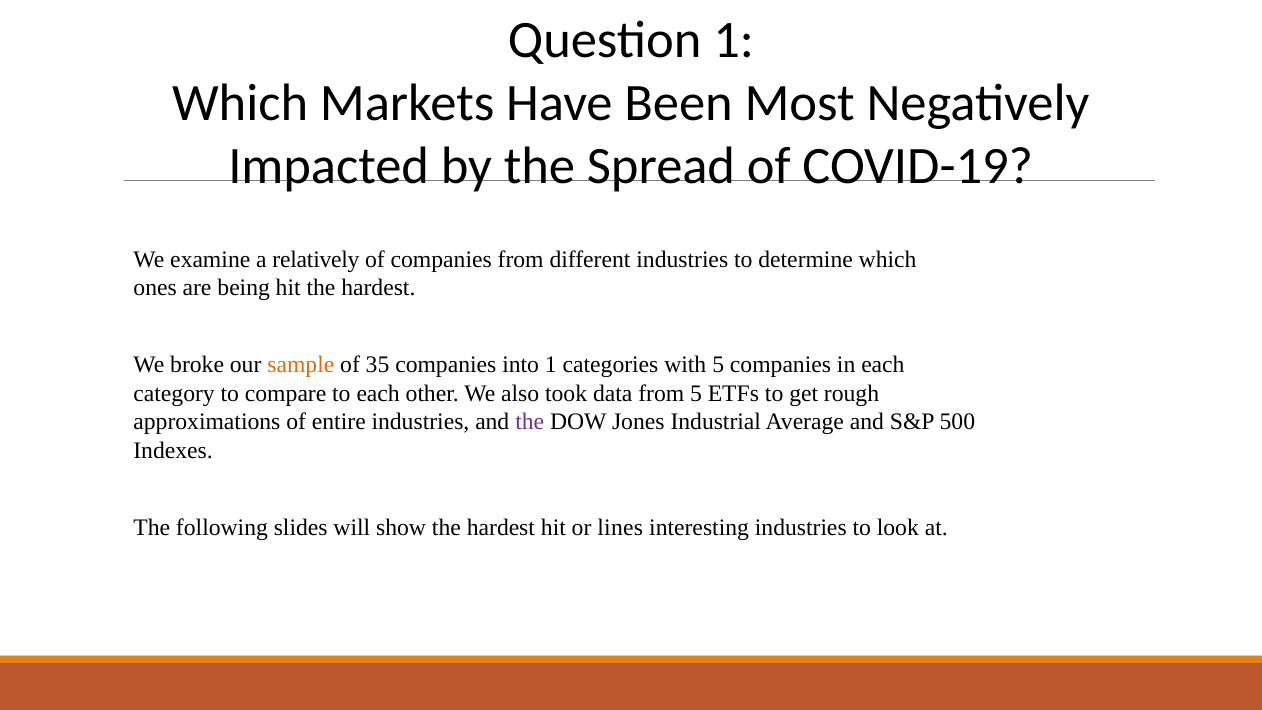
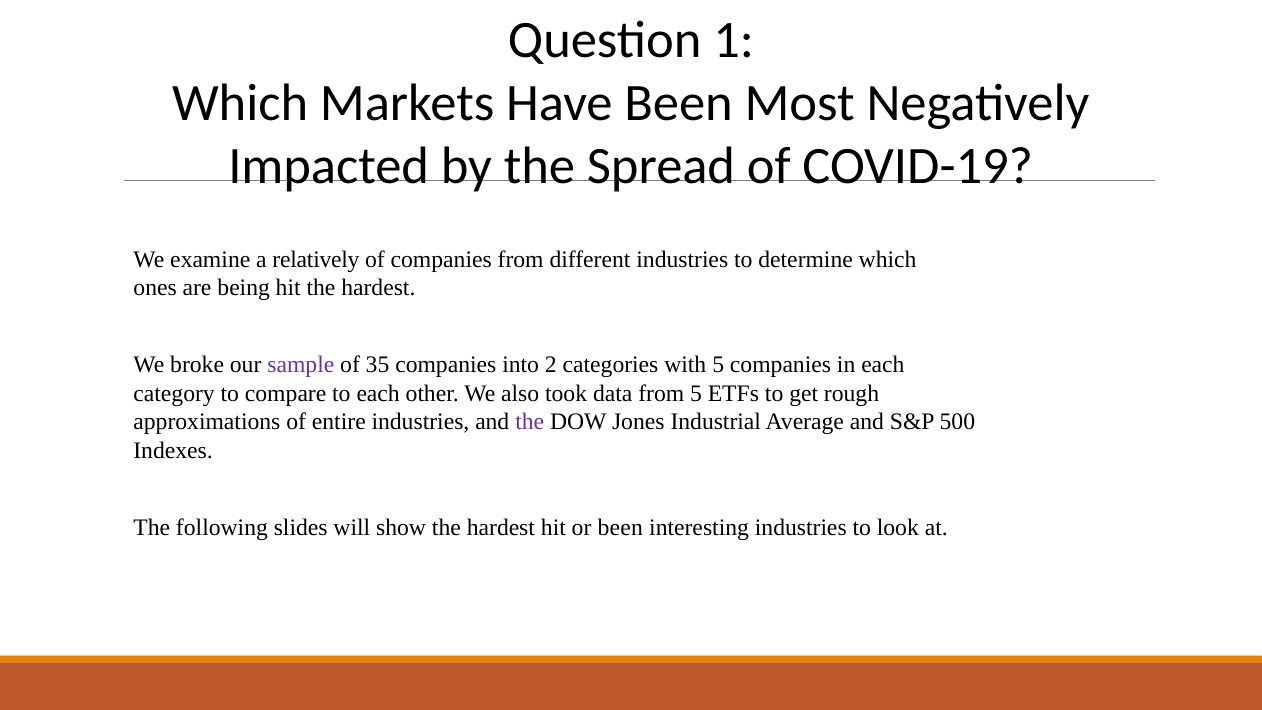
sample colour: orange -> purple
into 1: 1 -> 2
or lines: lines -> been
